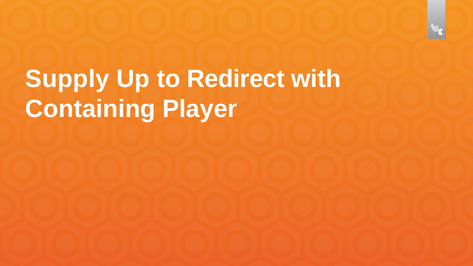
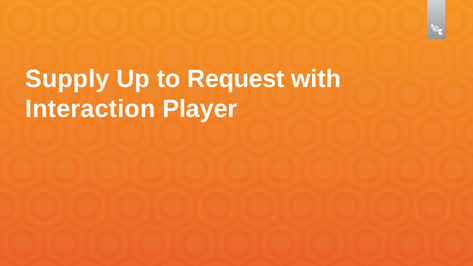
Redirect: Redirect -> Request
Containing: Containing -> Interaction
